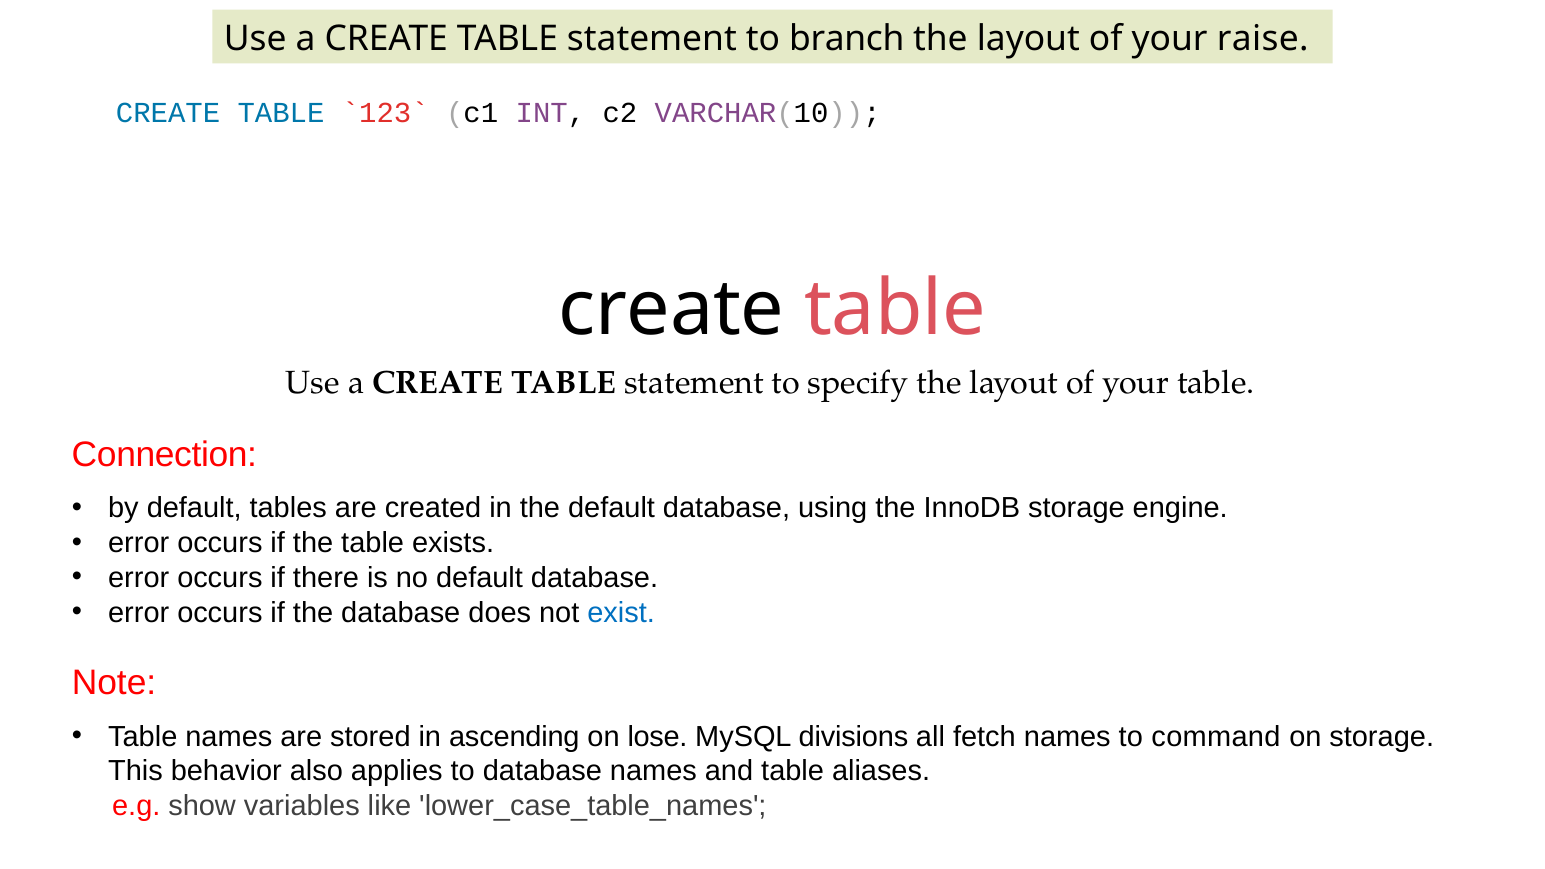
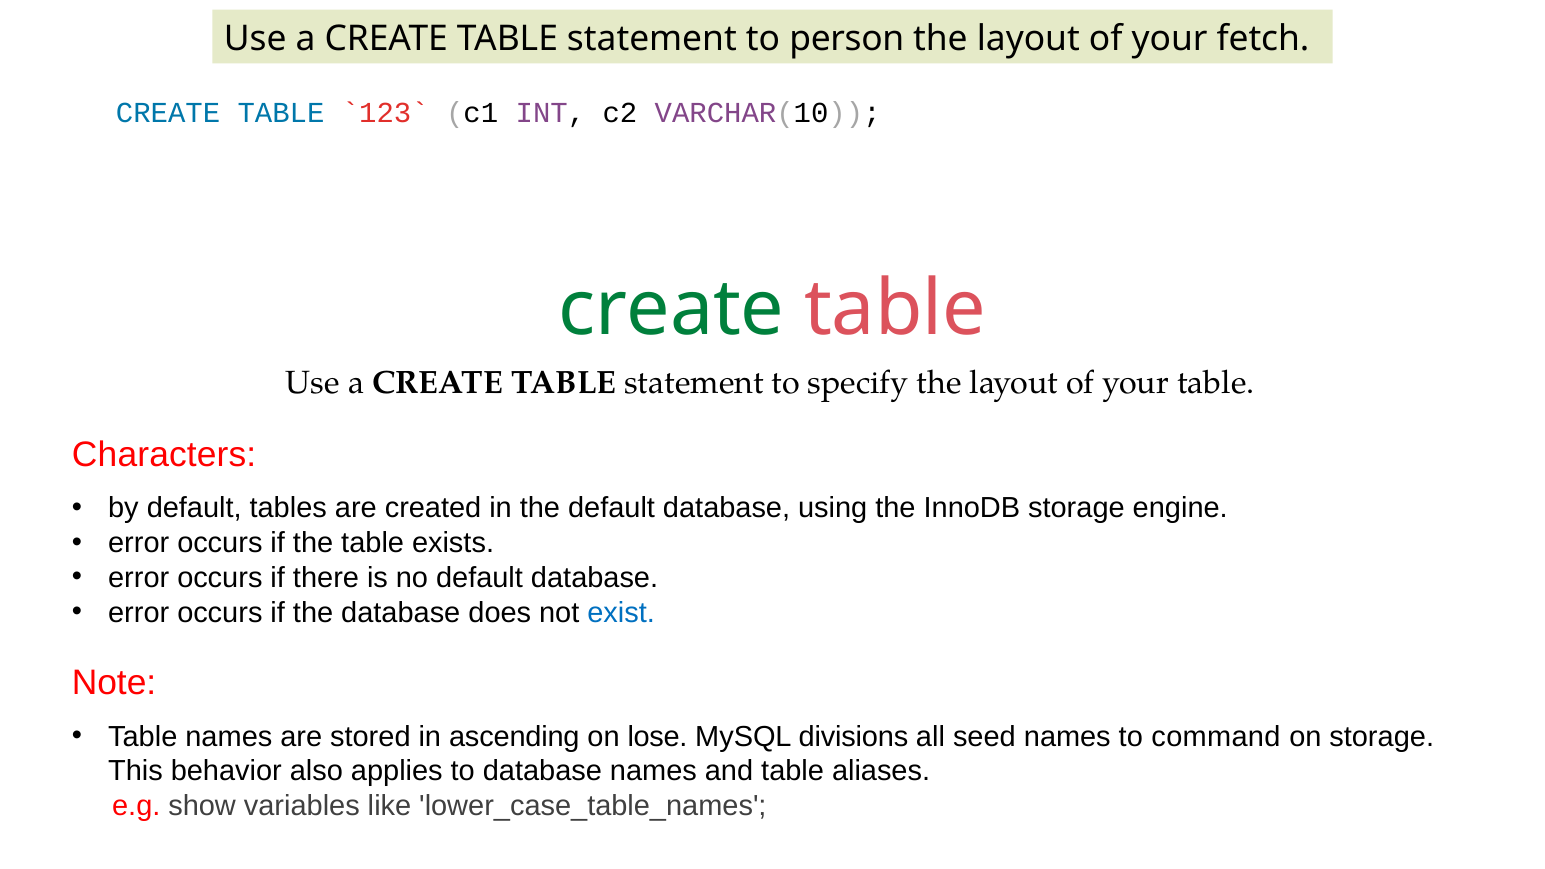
branch: branch -> person
raise: raise -> fetch
create at (671, 309) colour: black -> green
Connection: Connection -> Characters
fetch: fetch -> seed
